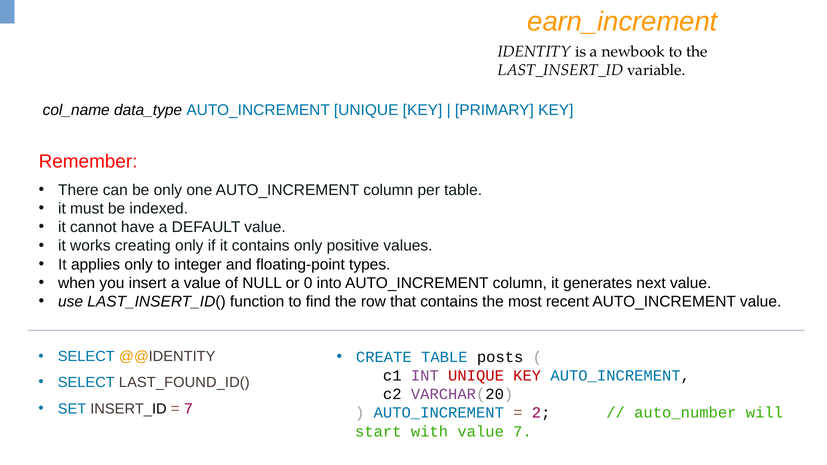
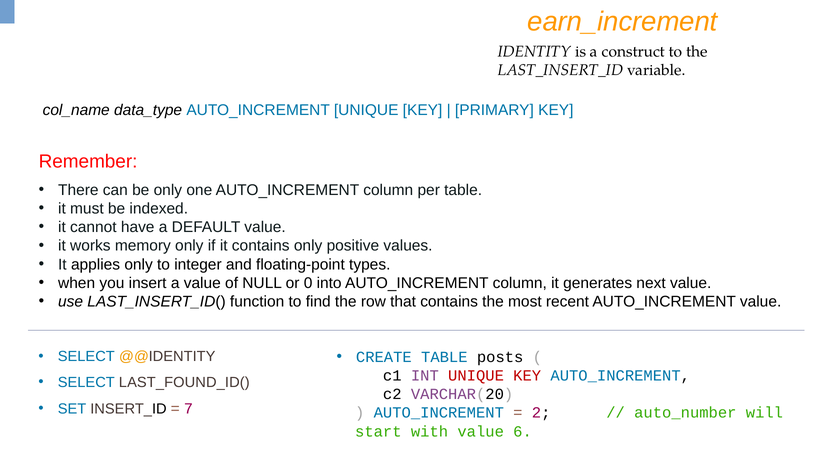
newbook: newbook -> construct
creating: creating -> memory
value 7: 7 -> 6
